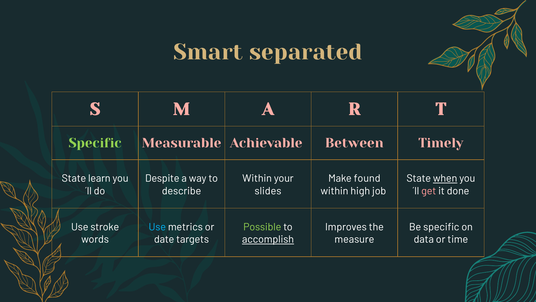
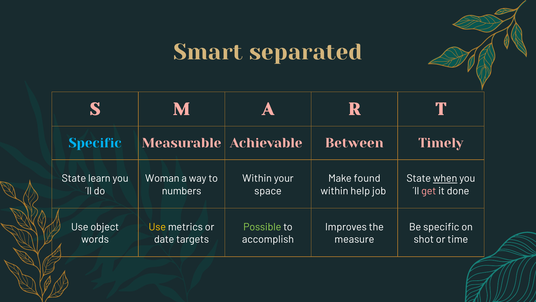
Specific at (95, 143) colour: light green -> light blue
Despite: Despite -> Woman
describe: describe -> numbers
slides: slides -> space
high: high -> help
stroke: stroke -> object
Use at (157, 227) colour: light blue -> yellow
accomplish underline: present -> none
data: data -> shot
